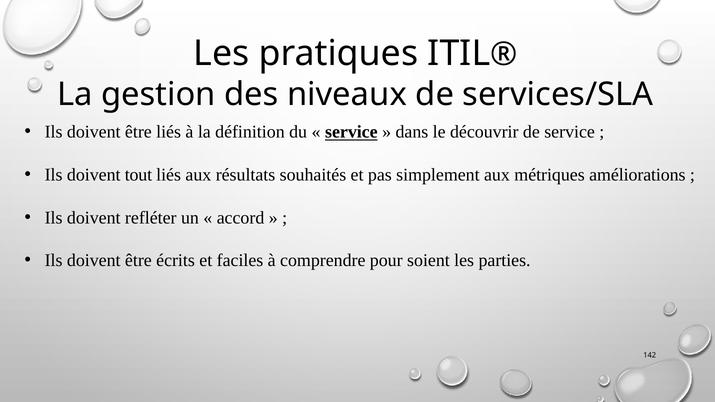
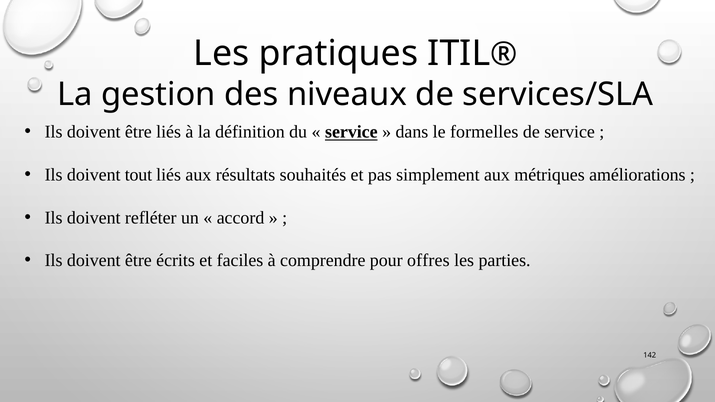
découvrir: découvrir -> formelles
soient: soient -> offres
